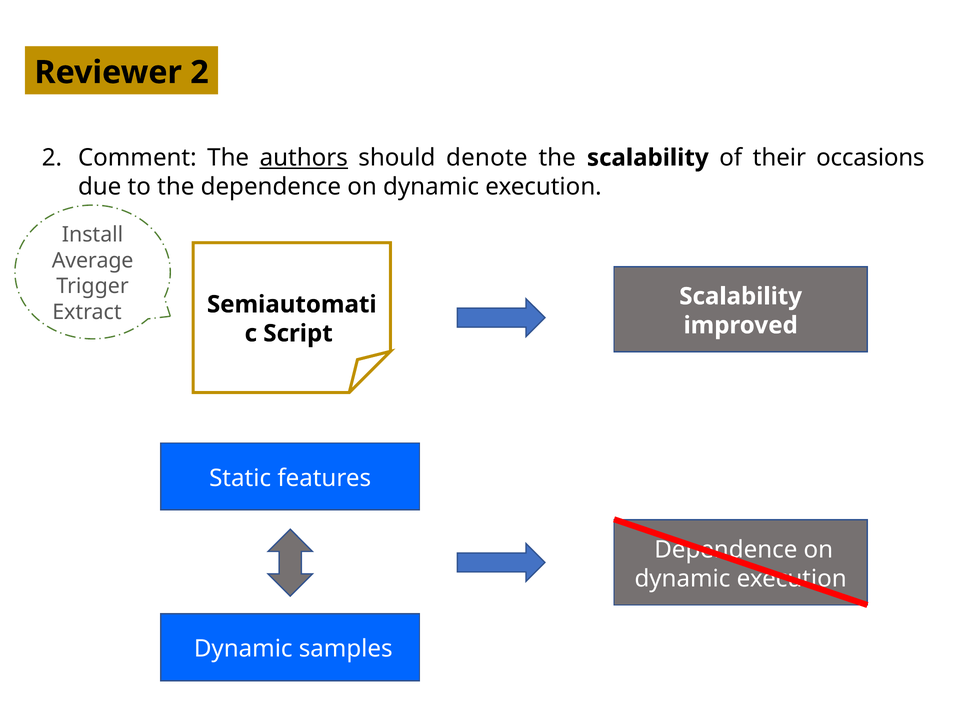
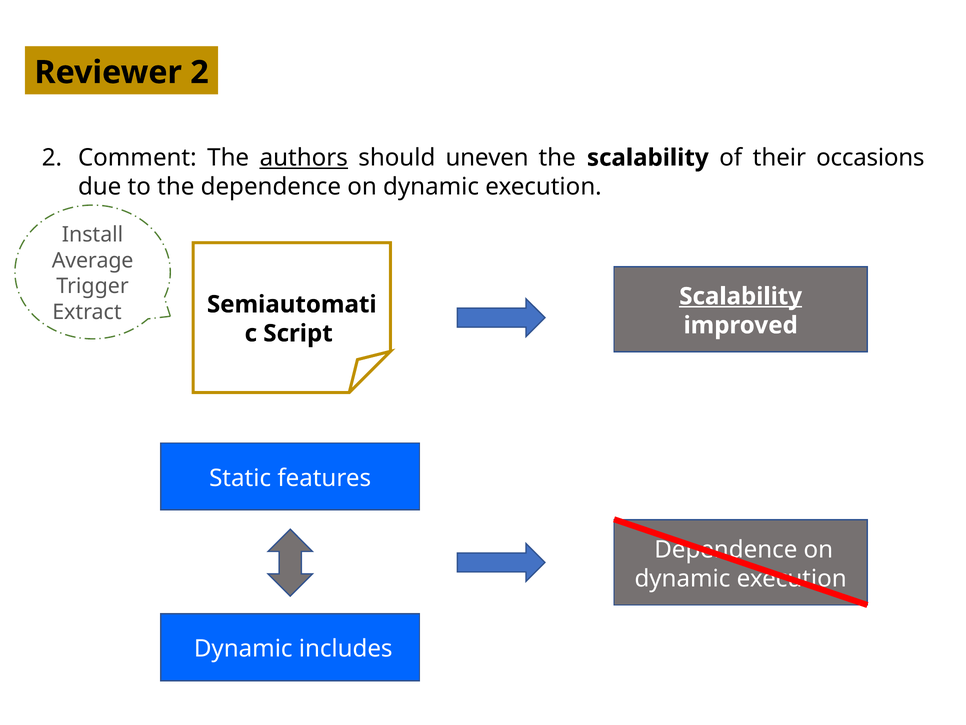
denote: denote -> uneven
Scalability at (741, 296) underline: none -> present
samples: samples -> includes
